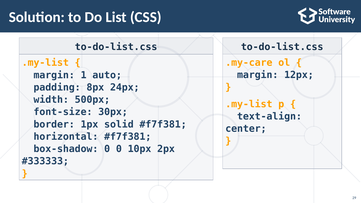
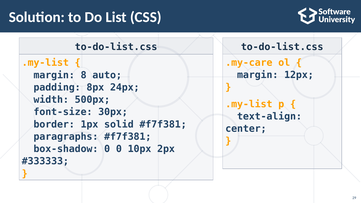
1: 1 -> 8
horizontal: horizontal -> paragraphs
